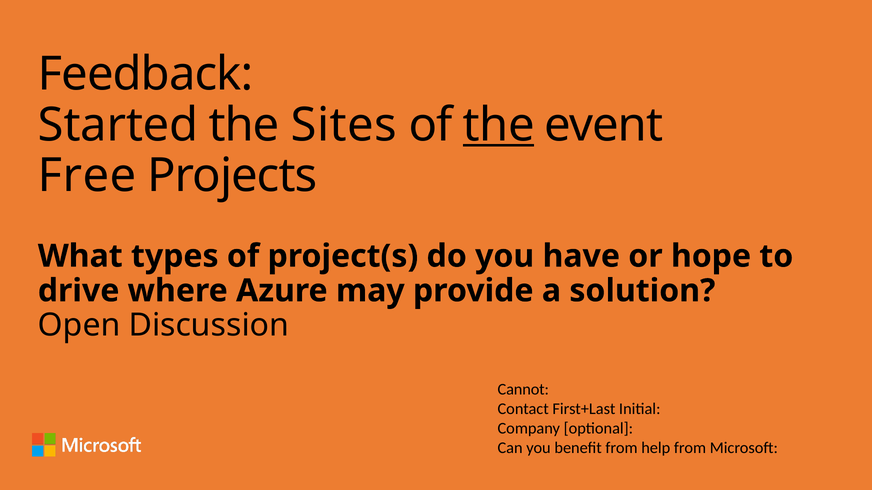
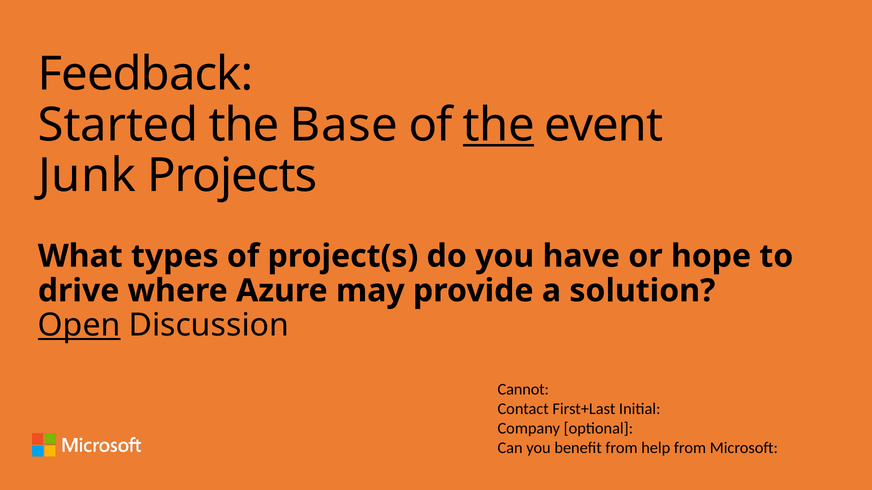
Sites: Sites -> Base
Free: Free -> Junk
Open underline: none -> present
